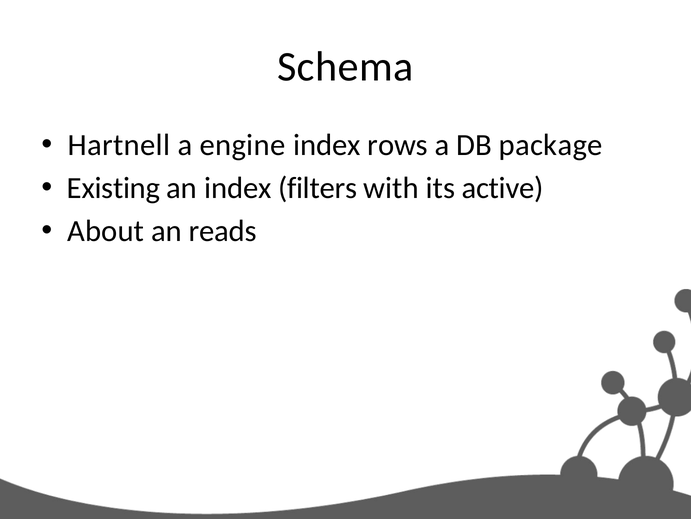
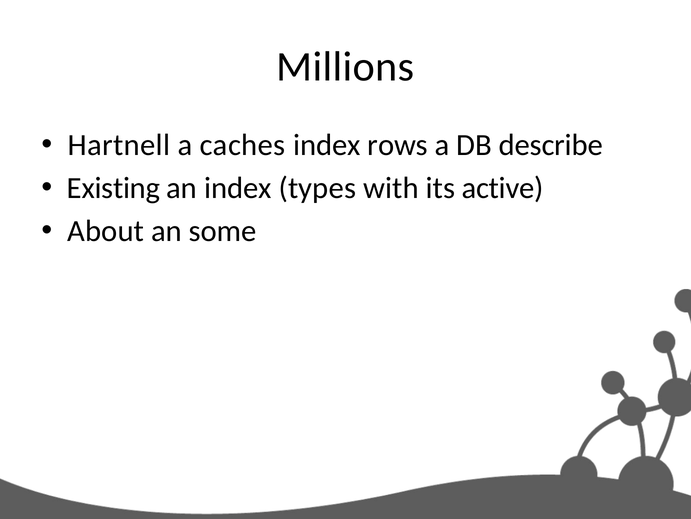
Schema: Schema -> Millions
engine: engine -> caches
package: package -> describe
filters: filters -> types
reads: reads -> some
